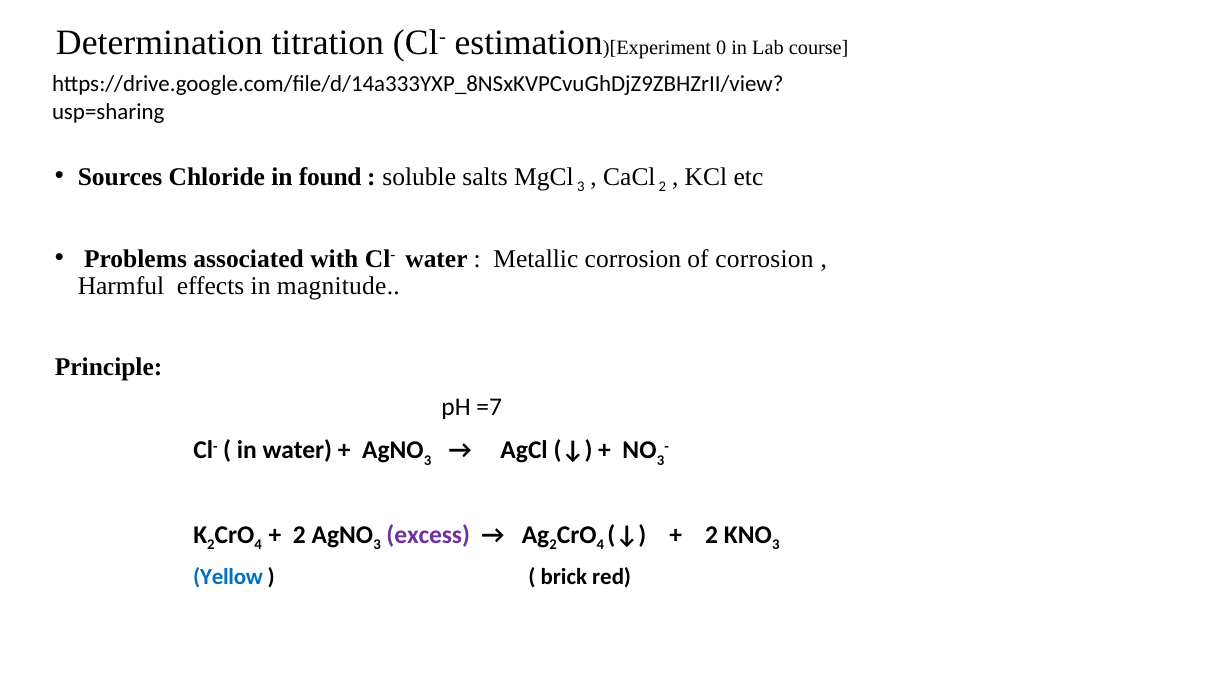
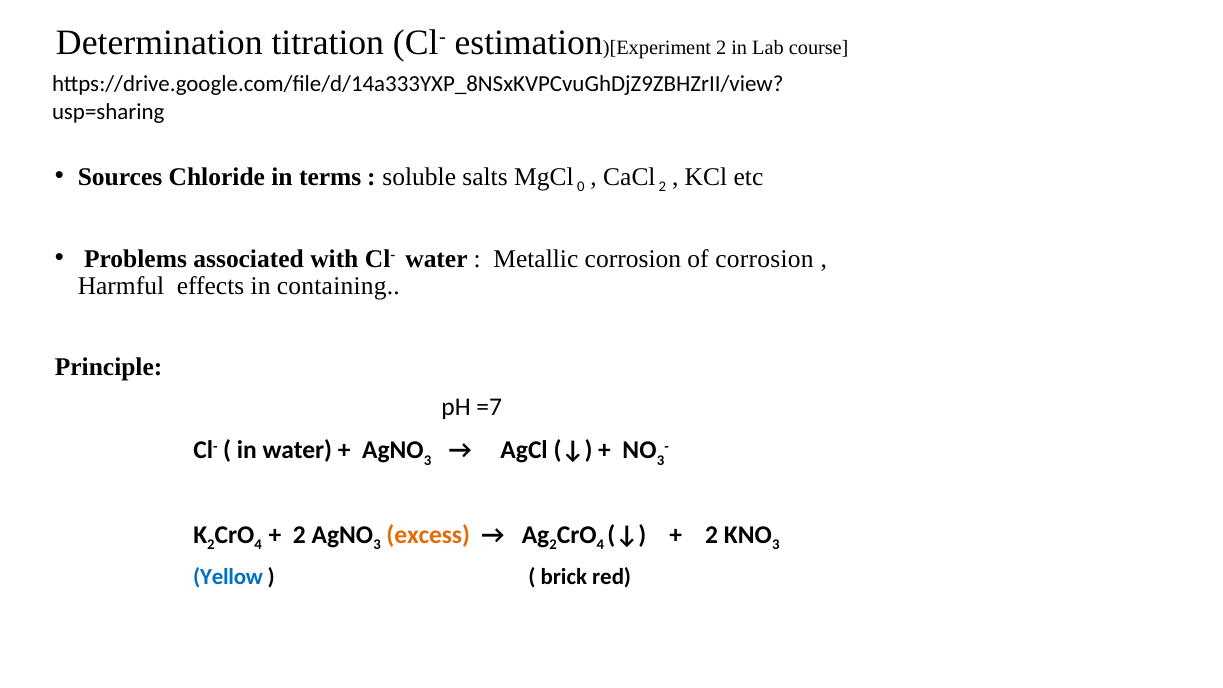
0 at (721, 48): 0 -> 2
found: found -> terms
MgCl 3: 3 -> 0
magnitude: magnitude -> containing
excess colour: purple -> orange
